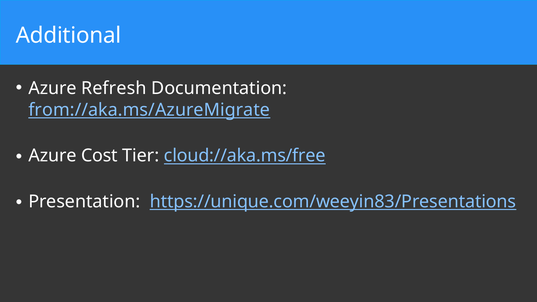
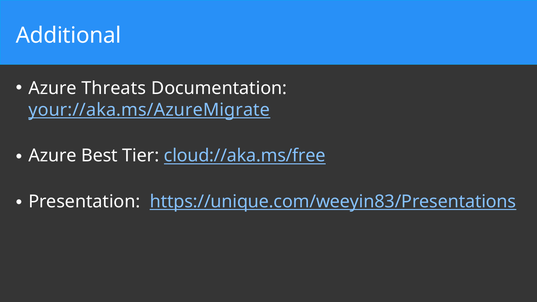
Refresh: Refresh -> Threats
from://aka.ms/AzureMigrate: from://aka.ms/AzureMigrate -> your://aka.ms/AzureMigrate
Cost: Cost -> Best
